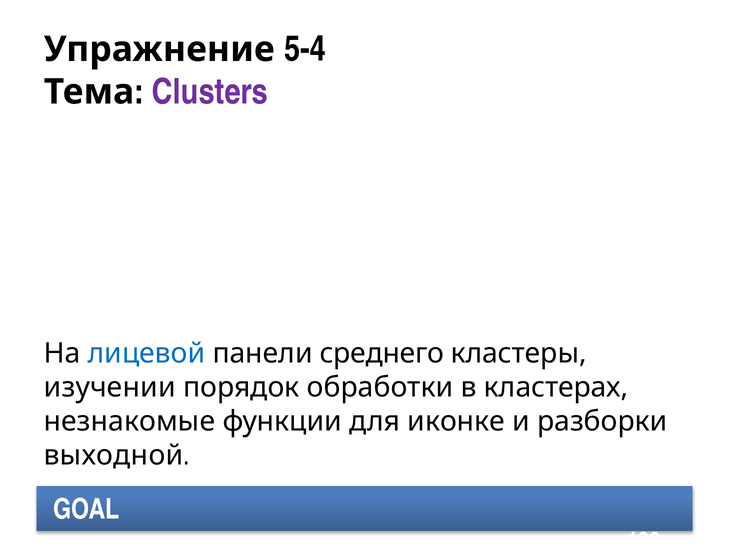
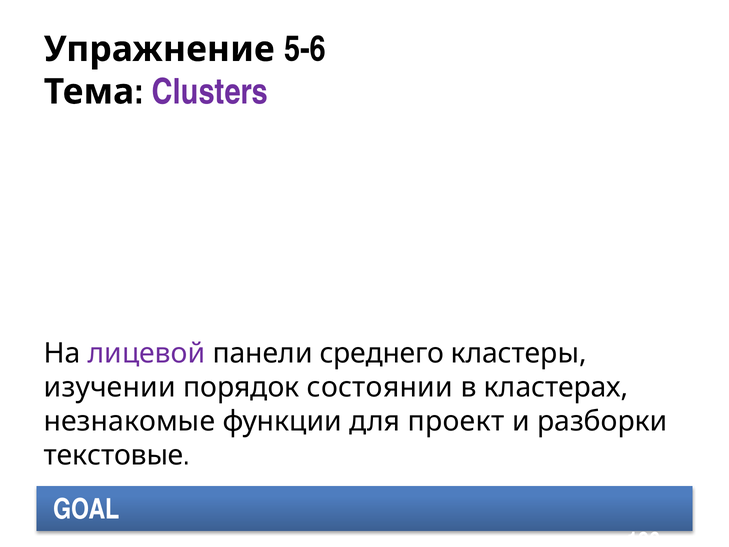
5-4: 5-4 -> 5-6
лицевой colour: blue -> purple
обработки: обработки -> состоянии
иконке: иконке -> проект
выходной: выходной -> текстовые
